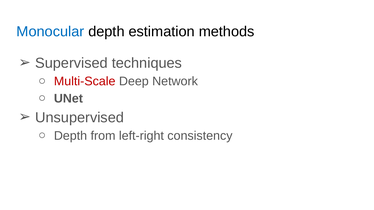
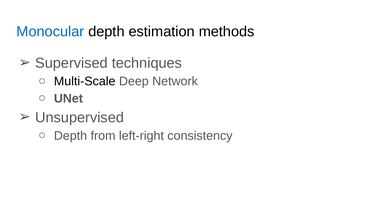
Multi-Scale colour: red -> black
